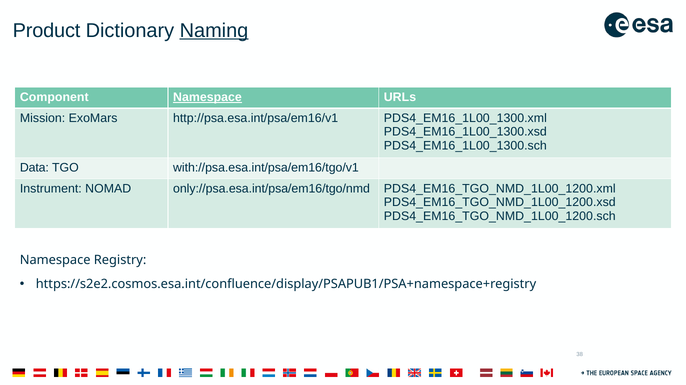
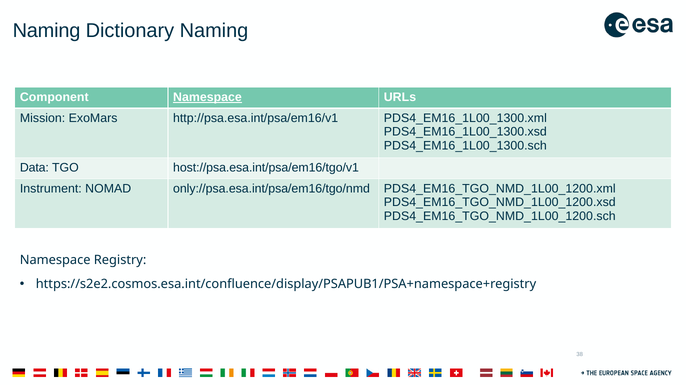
Product at (47, 31): Product -> Naming
Naming at (214, 31) underline: present -> none
with://psa.esa.int/psa/em16/tgo/v1: with://psa.esa.int/psa/em16/tgo/v1 -> host://psa.esa.int/psa/em16/tgo/v1
